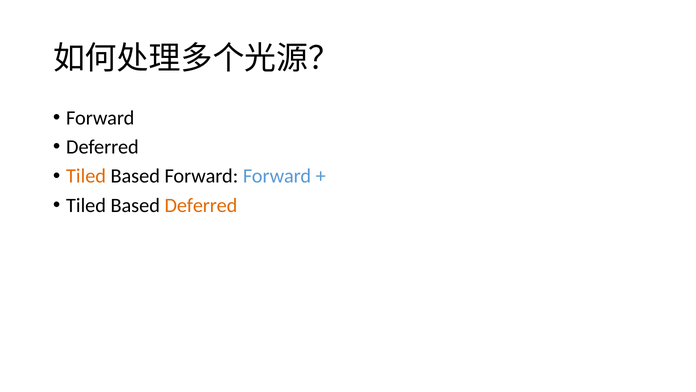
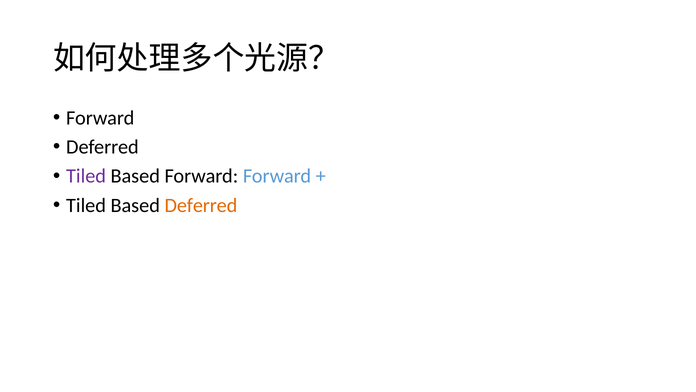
Tiled at (86, 176) colour: orange -> purple
